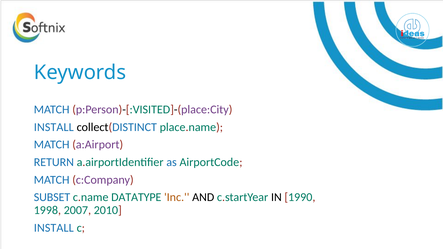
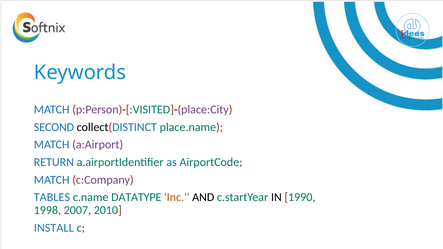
INSTALL at (54, 127): INSTALL -> SECOND
SUBSET: SUBSET -> TABLES
